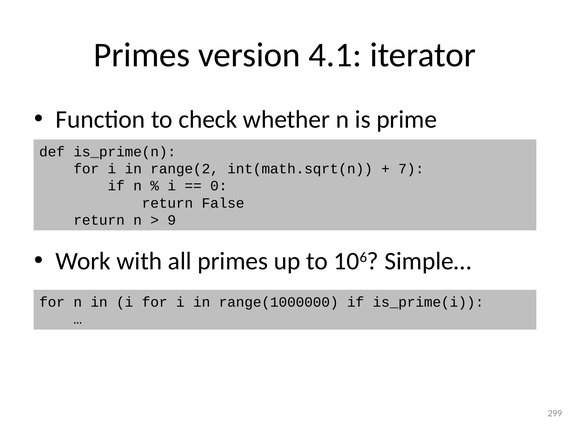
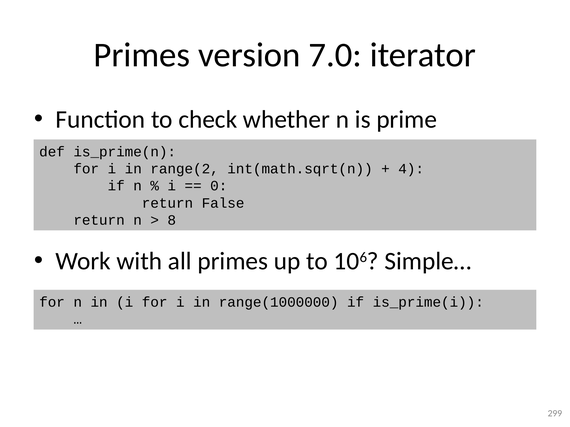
4.1: 4.1 -> 7.0
7: 7 -> 4
9: 9 -> 8
